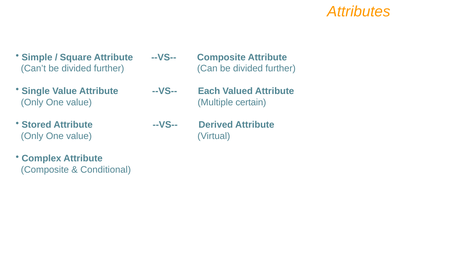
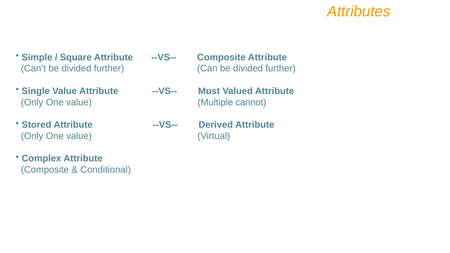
Each: Each -> Must
certain: certain -> cannot
